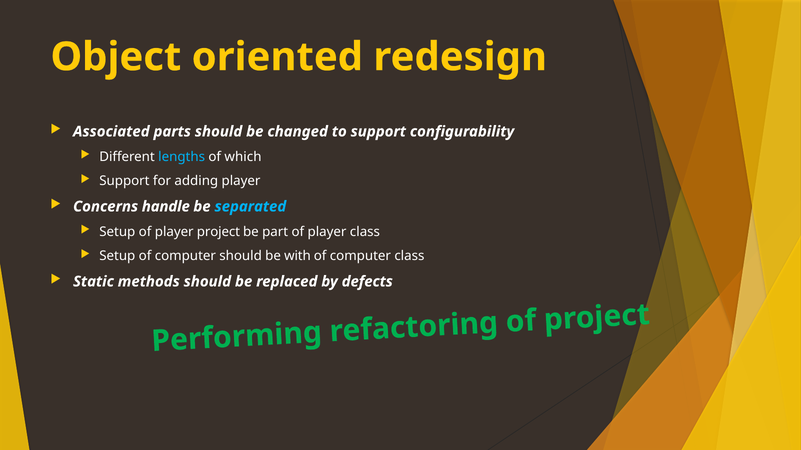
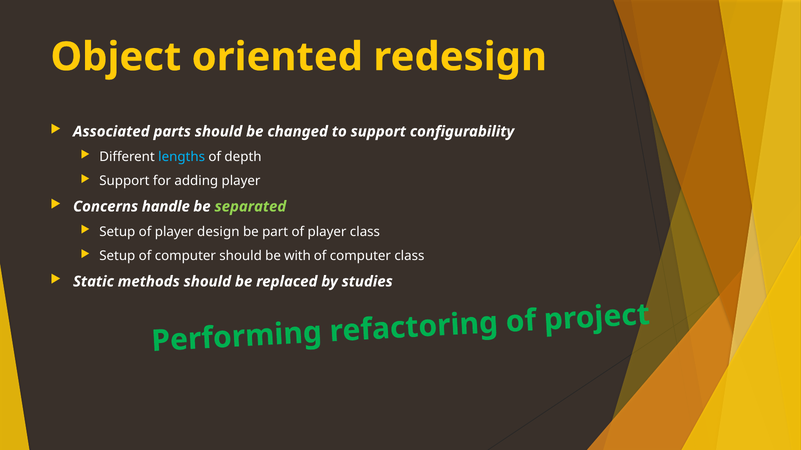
which: which -> depth
separated colour: light blue -> light green
player project: project -> design
defects: defects -> studies
